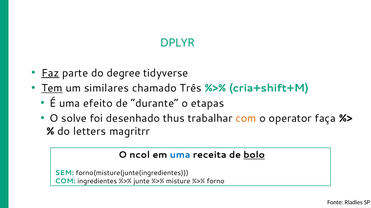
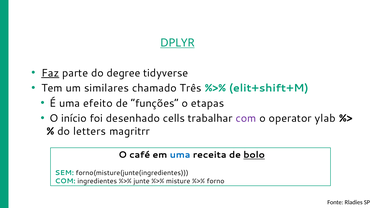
DPLYR underline: none -> present
Tem underline: present -> none
cria+shift+M: cria+shift+M -> elit+shift+M
durante: durante -> funções
solve: solve -> início
thus: thus -> cells
com at (246, 119) colour: orange -> purple
faça: faça -> ylab
ncol: ncol -> café
